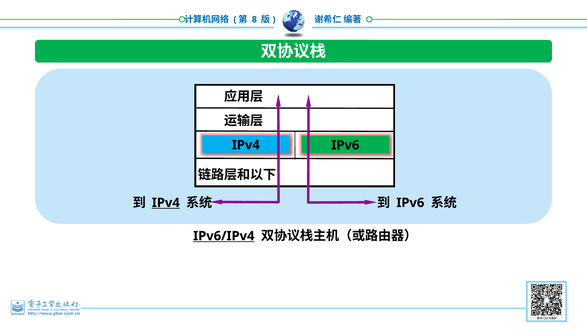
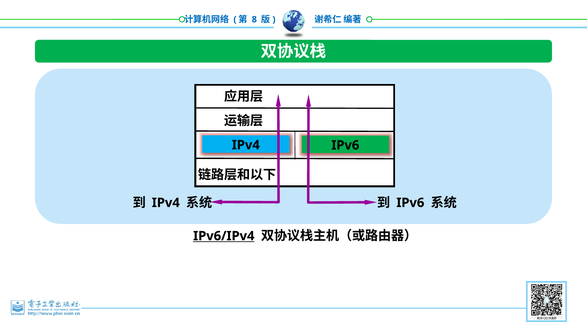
IPv4 at (166, 203) underline: present -> none
